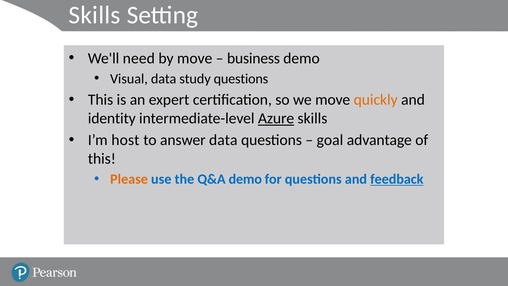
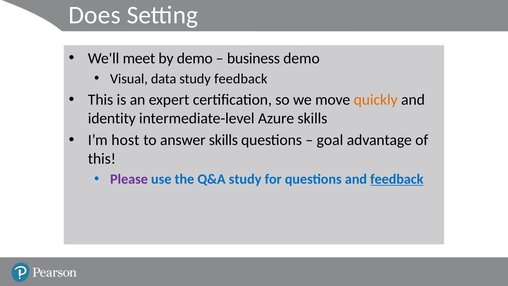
Skills at (95, 15): Skills -> Does
need: need -> meet
by move: move -> demo
study questions: questions -> feedback
Azure underline: present -> none
answer data: data -> skills
Please colour: orange -> purple
Q&A demo: demo -> study
